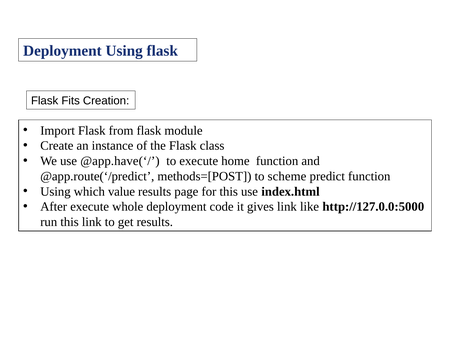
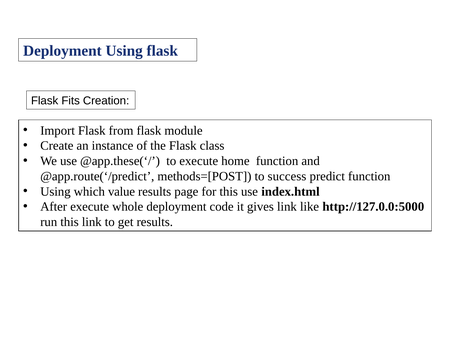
@app.have(‘/: @app.have(‘/ -> @app.these(‘/
scheme: scheme -> success
